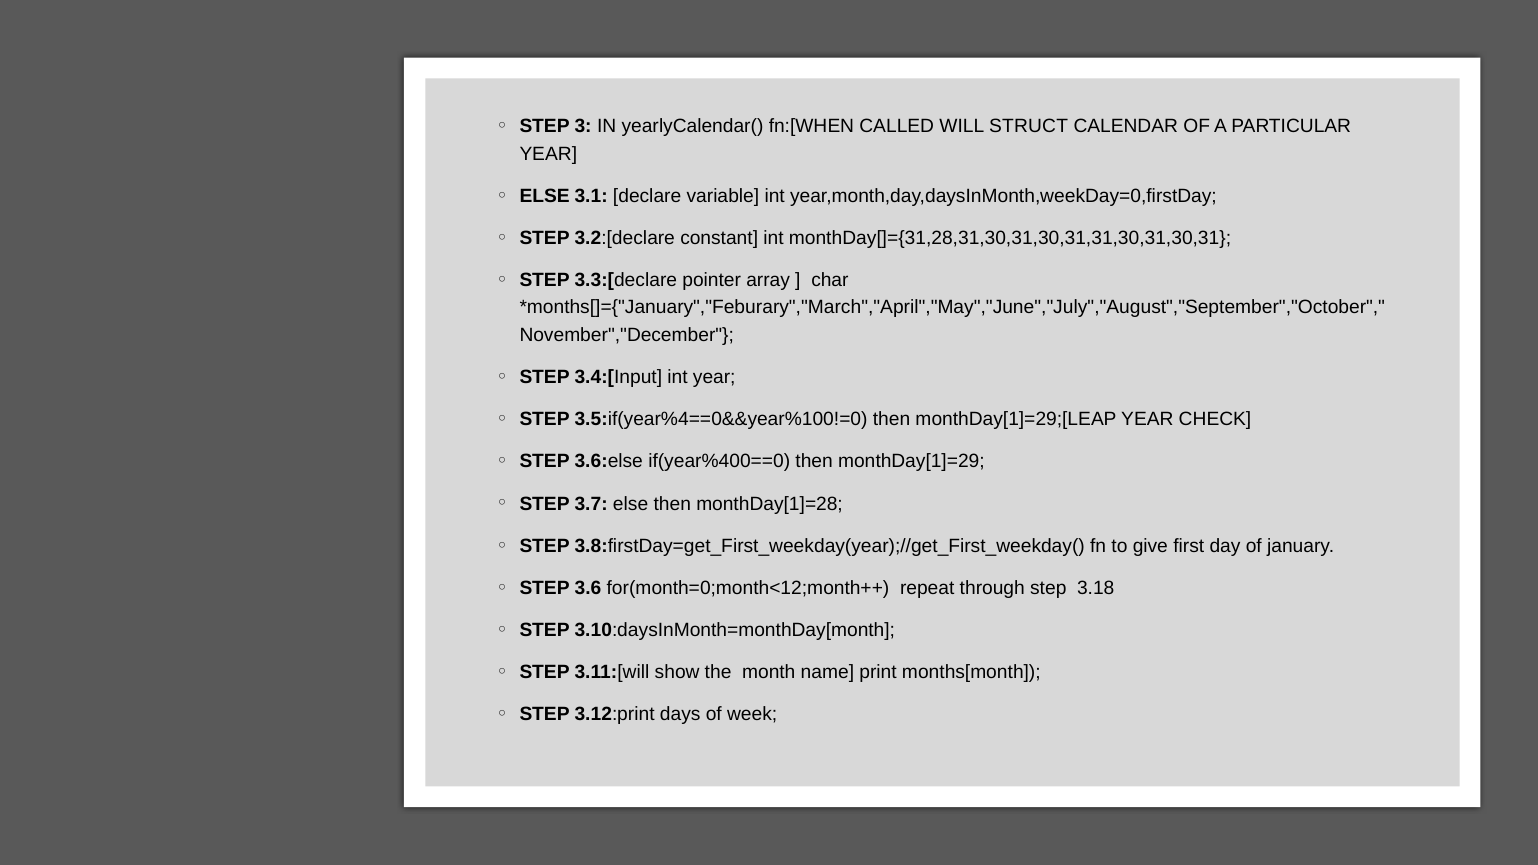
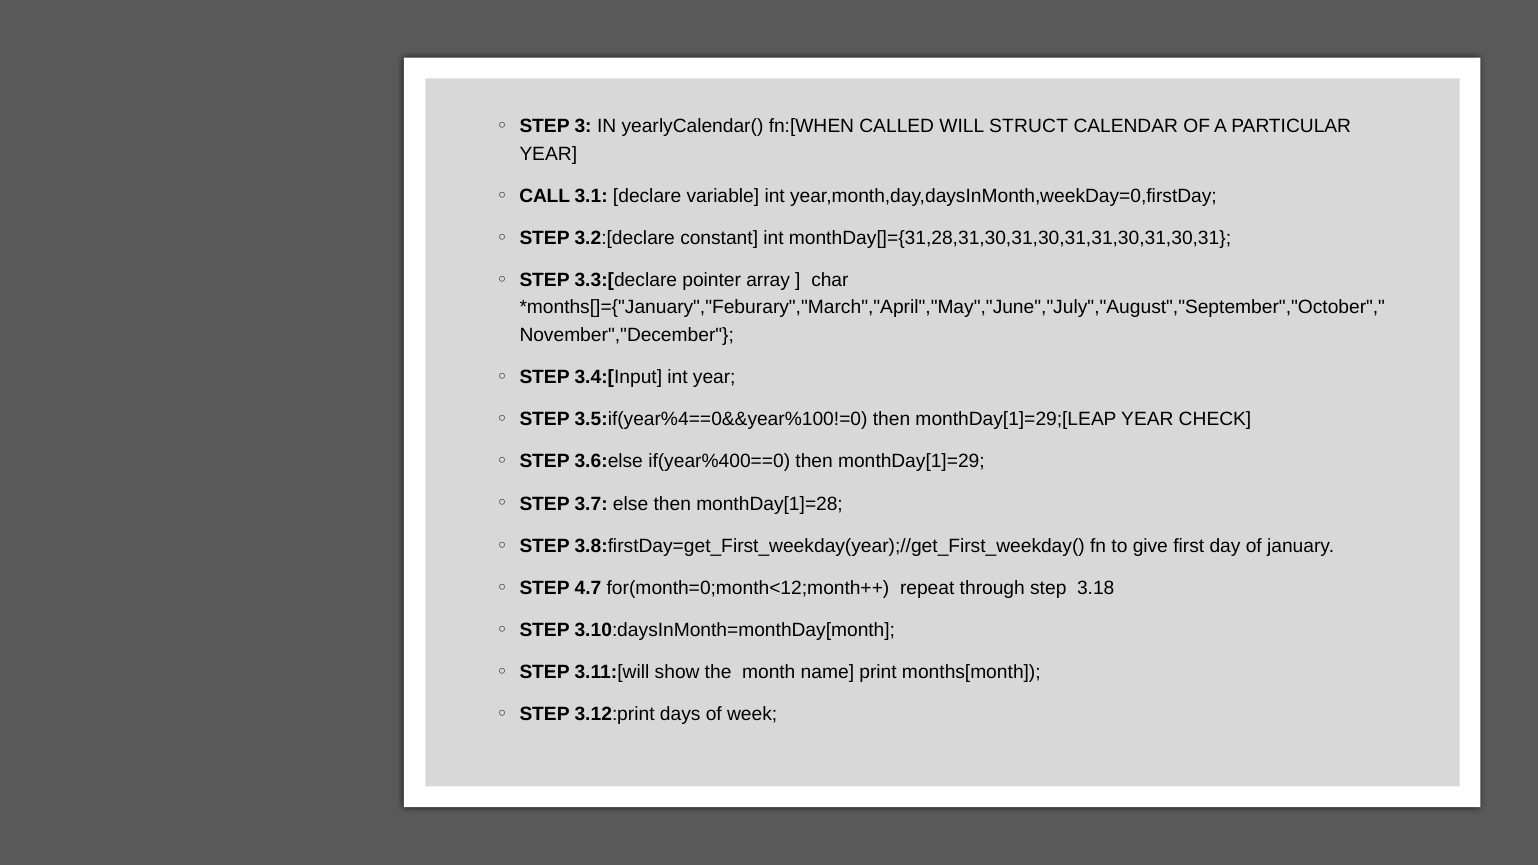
ELSE at (545, 196): ELSE -> CALL
3.6: 3.6 -> 4.7
